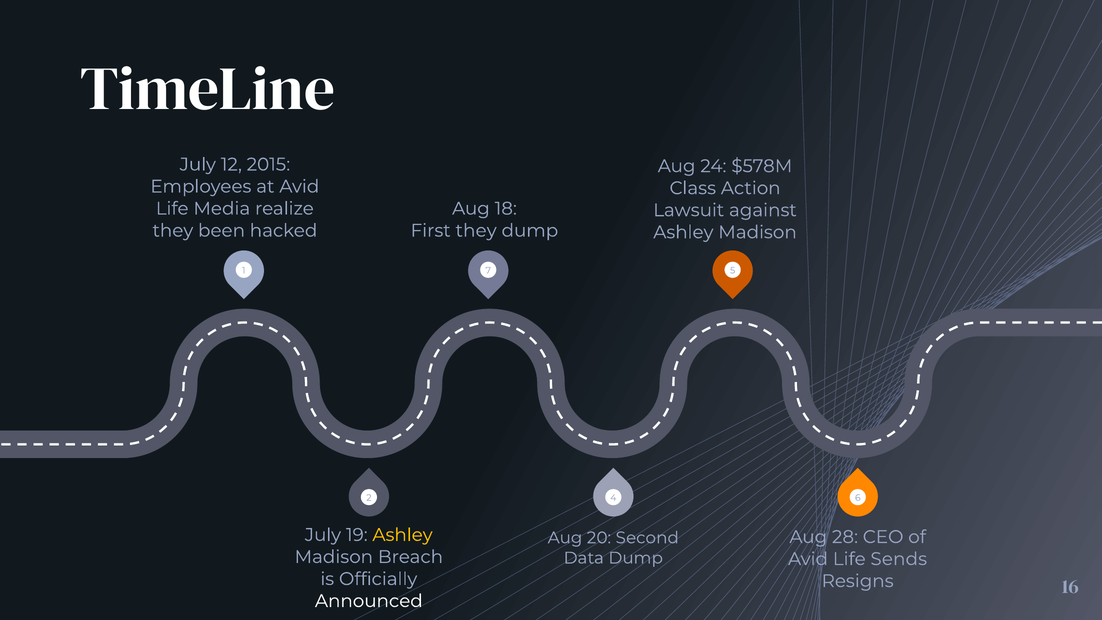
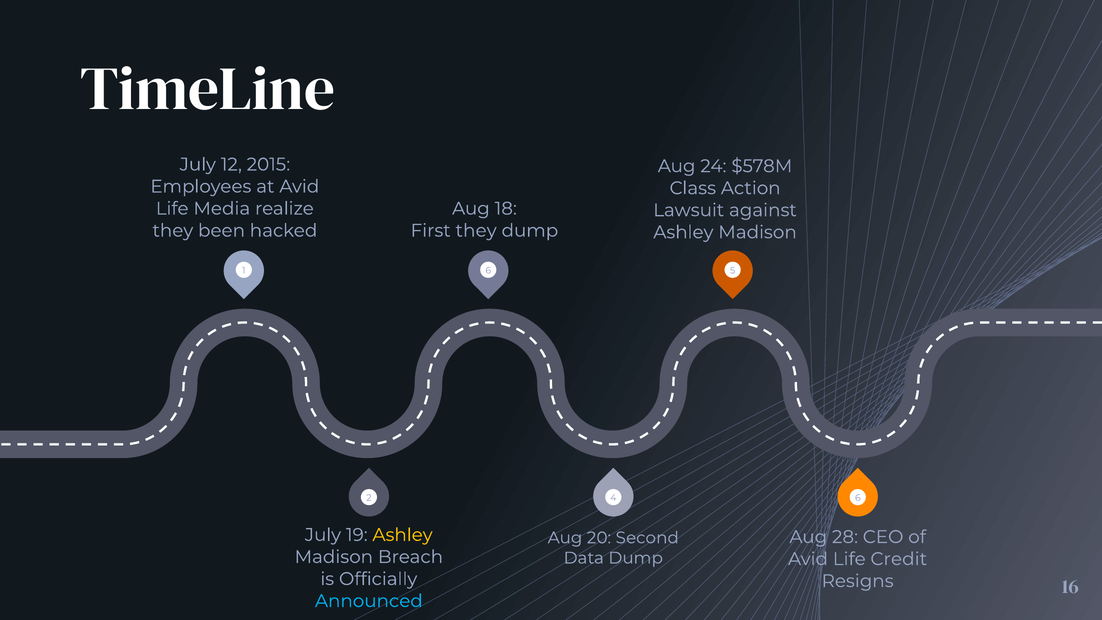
1 7: 7 -> 6
Sends: Sends -> Credit
Announced colour: white -> light blue
